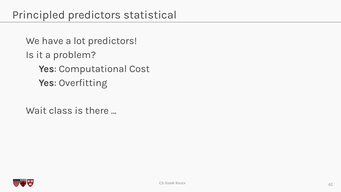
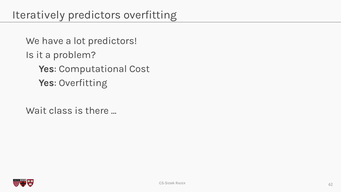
Principled: Principled -> Iteratively
predictors statistical: statistical -> overfitting
